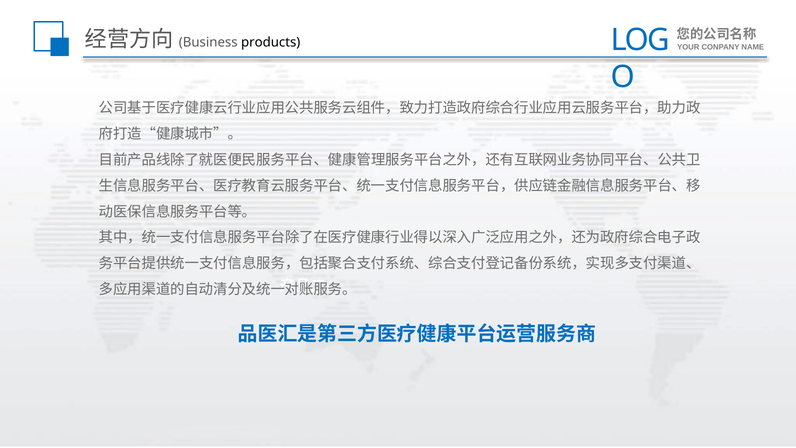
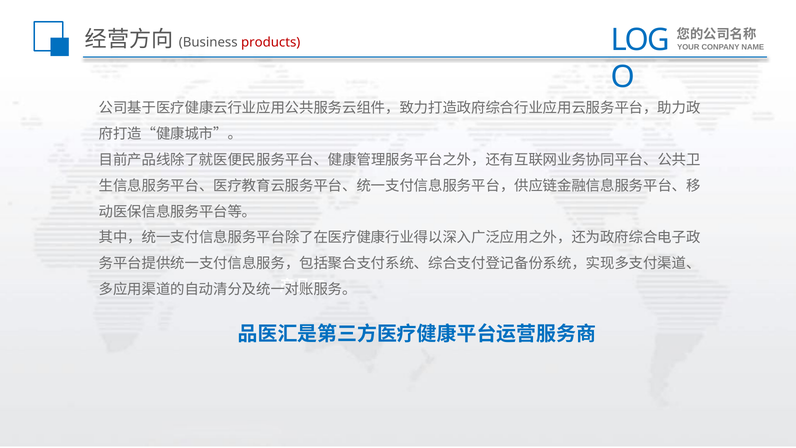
products colour: black -> red
